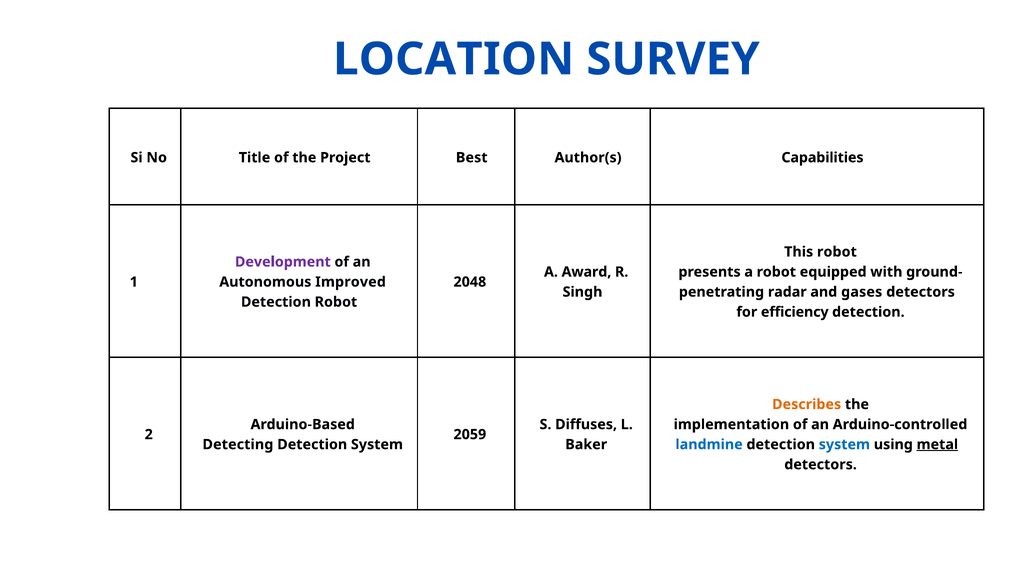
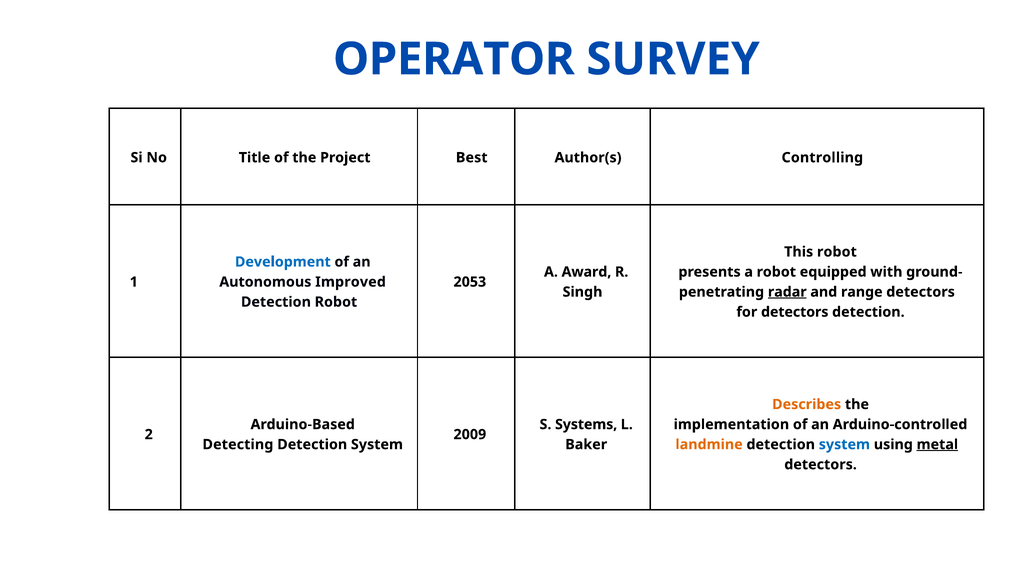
LOCATION: LOCATION -> OPERATOR
Capabilities: Capabilities -> Controlling
Development colour: purple -> blue
2048: 2048 -> 2053
radar underline: none -> present
gases: gases -> range
for efficiency: efficiency -> detectors
Diffuses: Diffuses -> Systems
2059: 2059 -> 2009
landmine colour: blue -> orange
